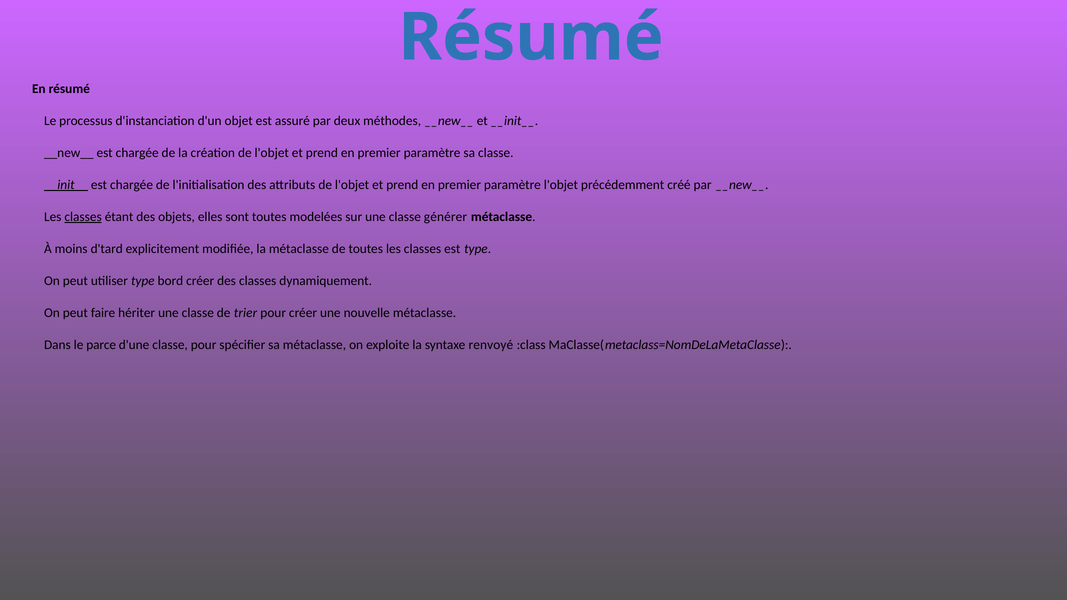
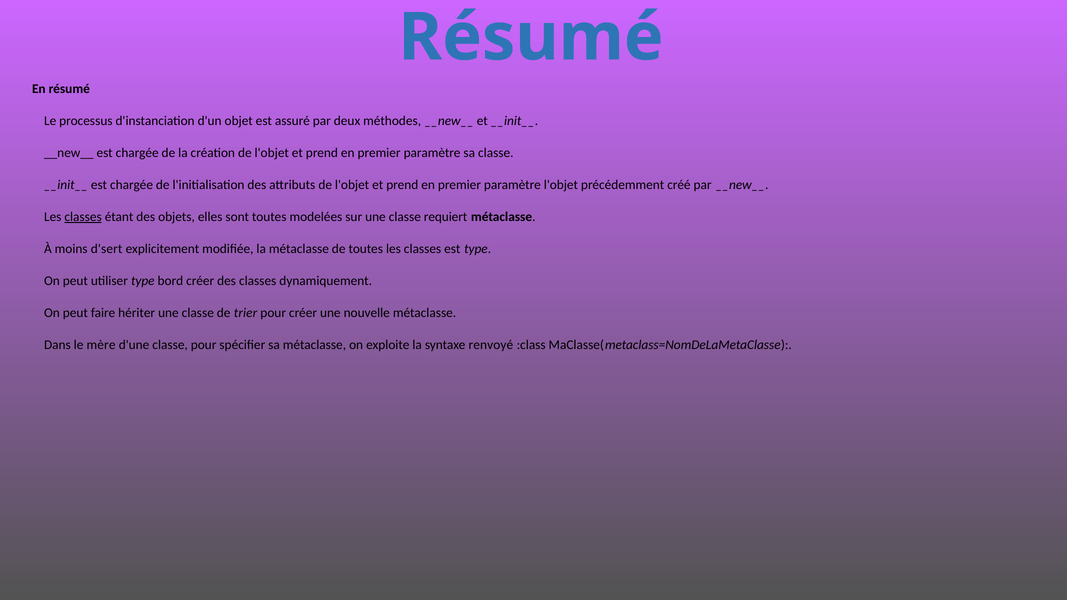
__init__ at (66, 185) underline: present -> none
générer: générer -> requiert
d'tard: d'tard -> d'sert
parce: parce -> mère
